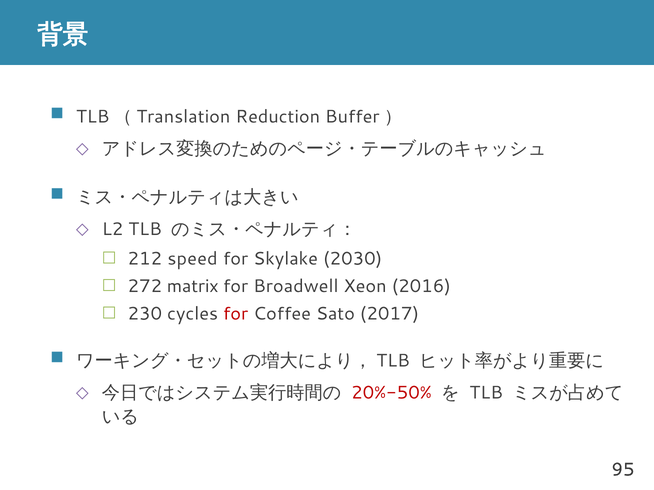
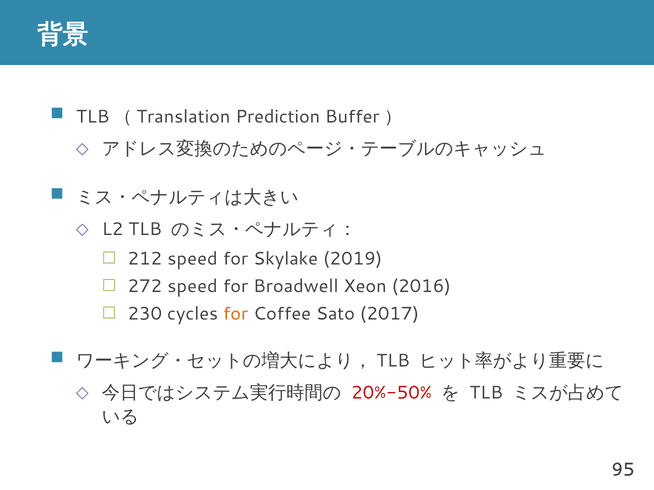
Reduction: Reduction -> Prediction
2030: 2030 -> 2019
272 matrix: matrix -> speed
for at (236, 314) colour: red -> orange
